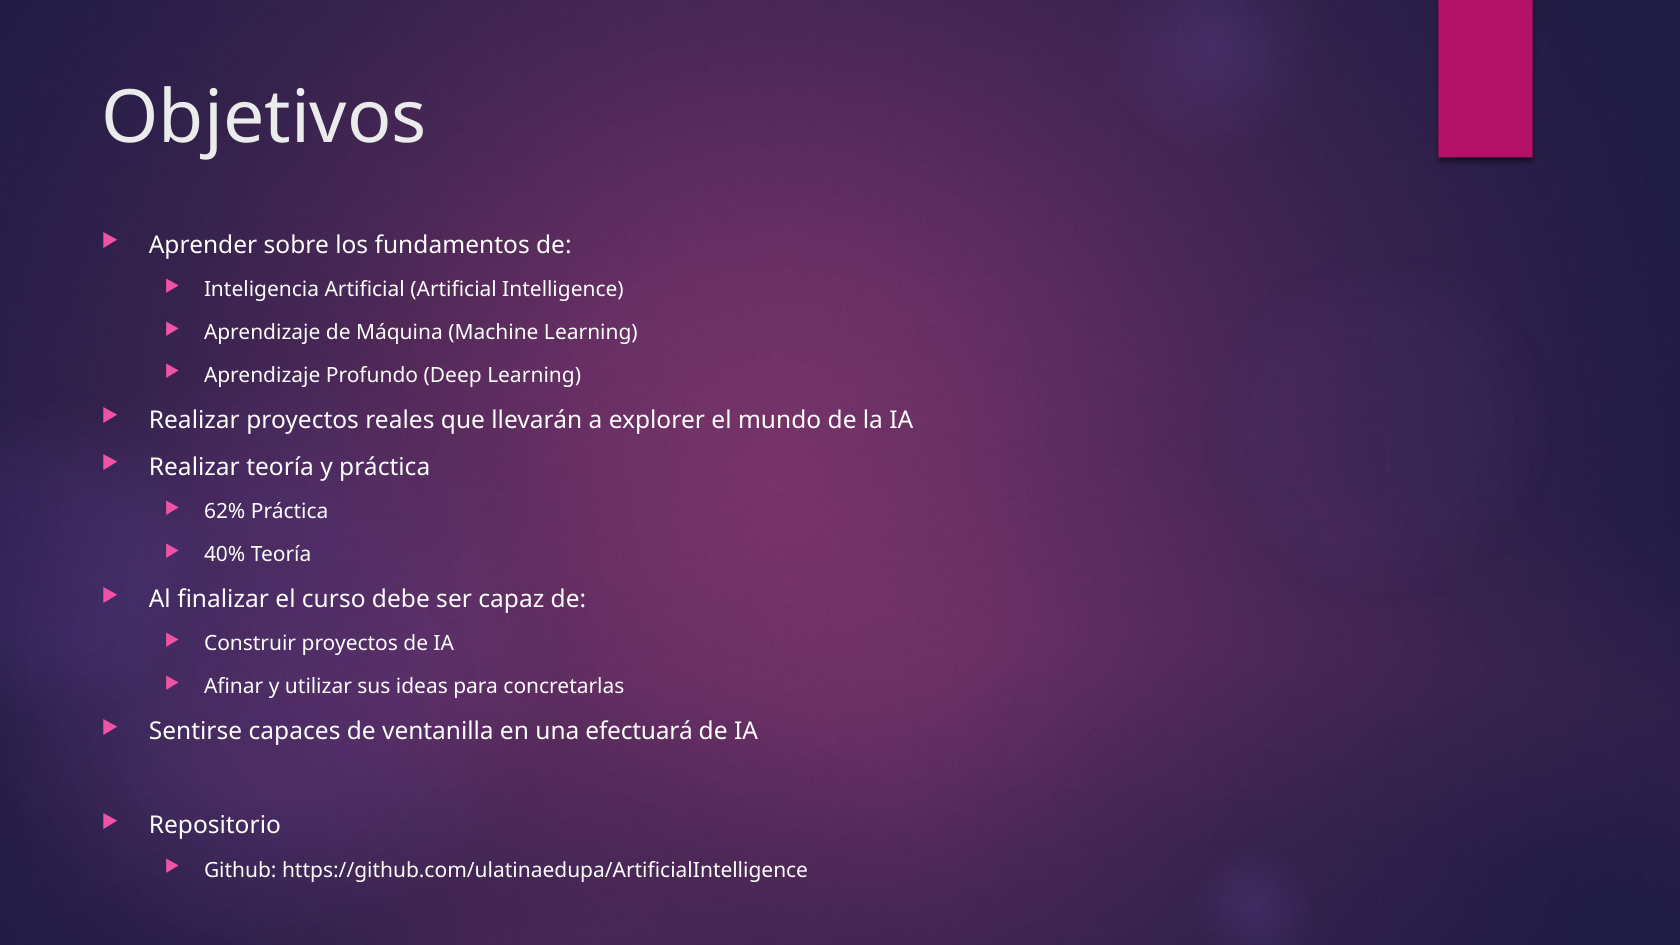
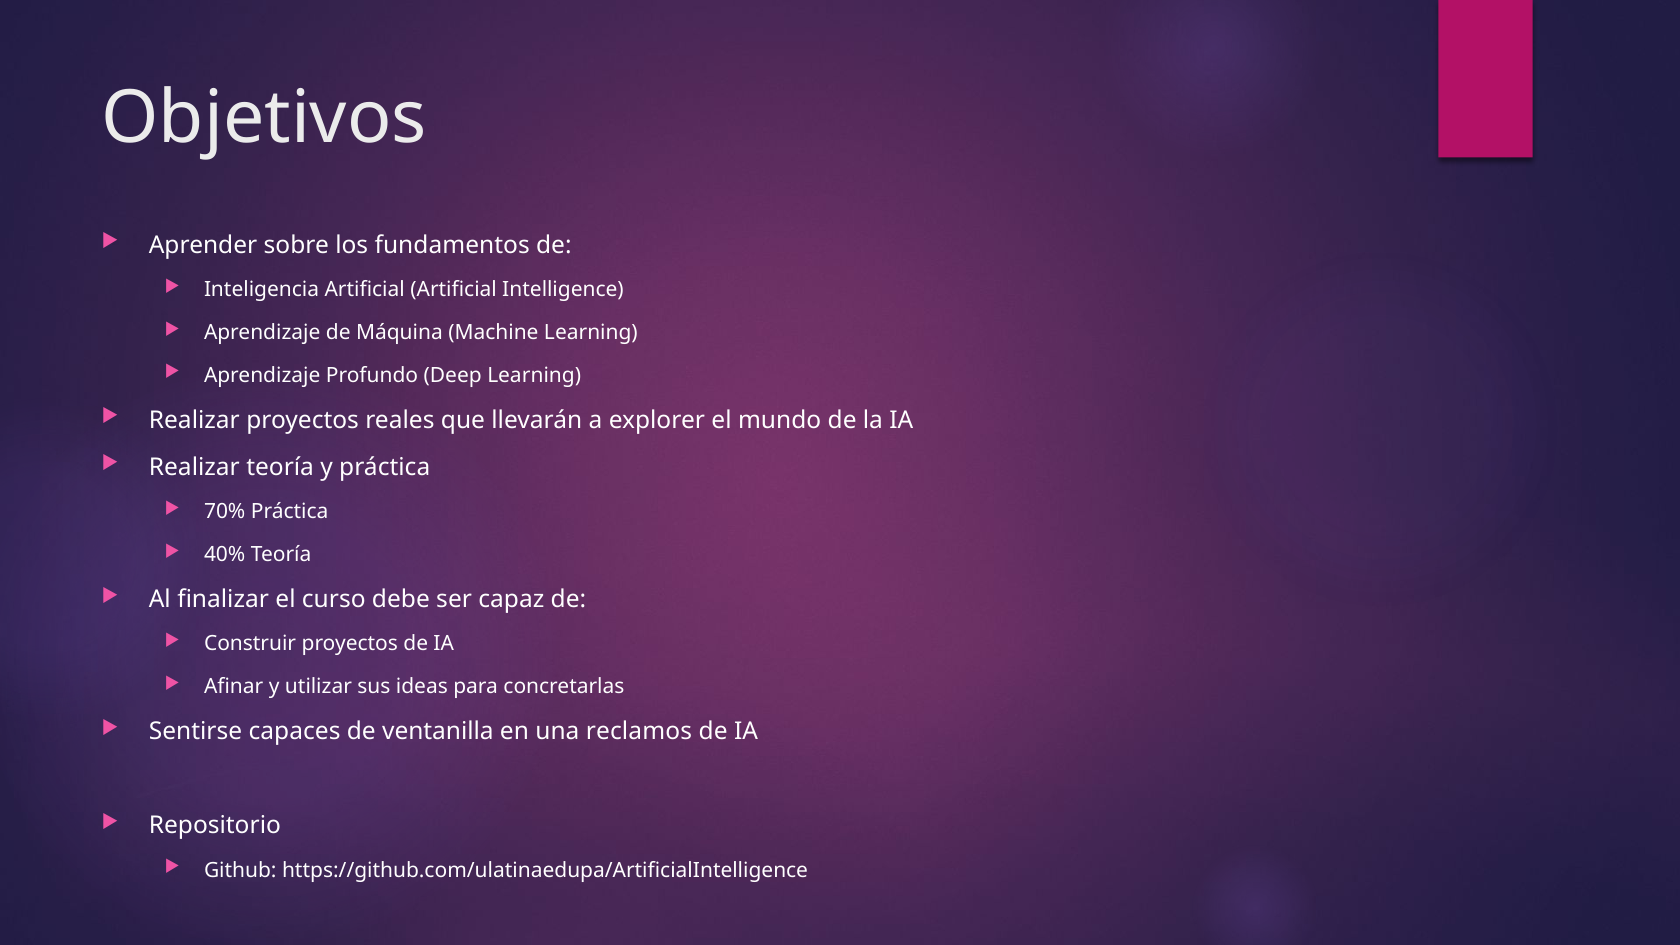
62%: 62% -> 70%
efectuará: efectuará -> reclamos
